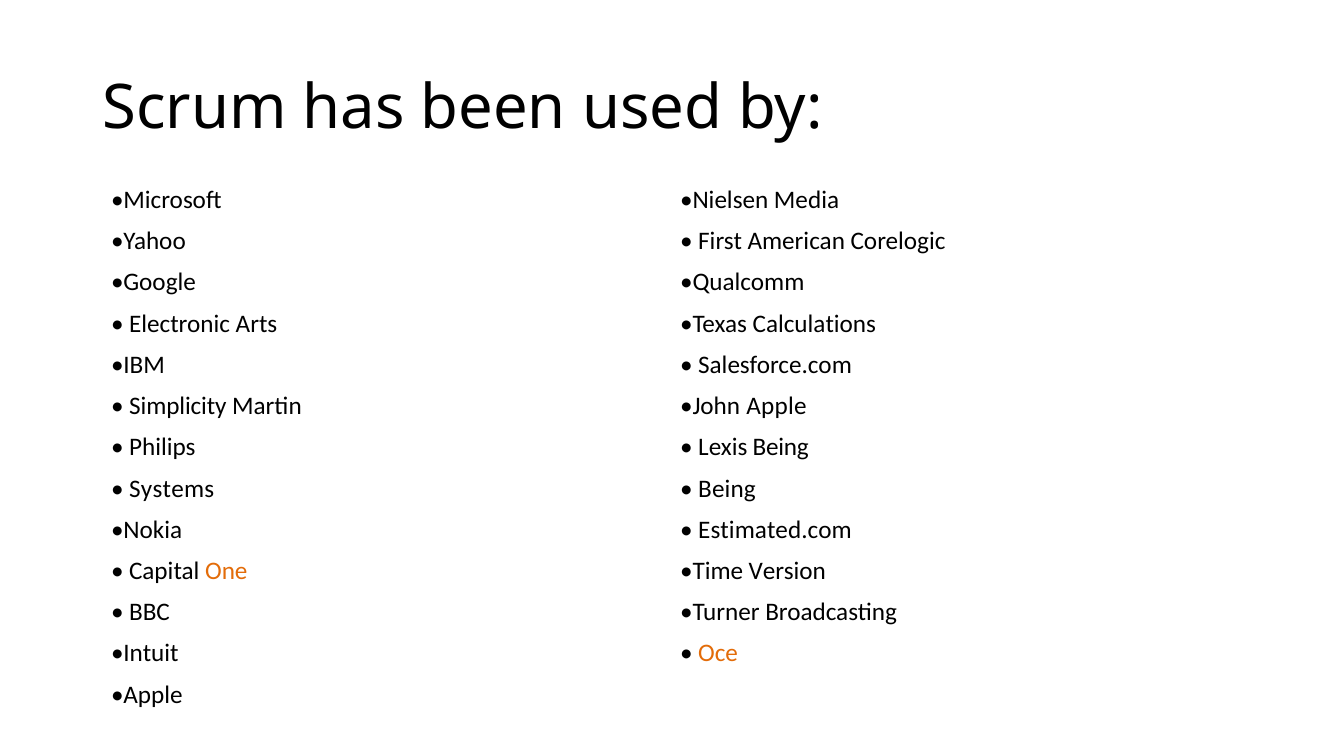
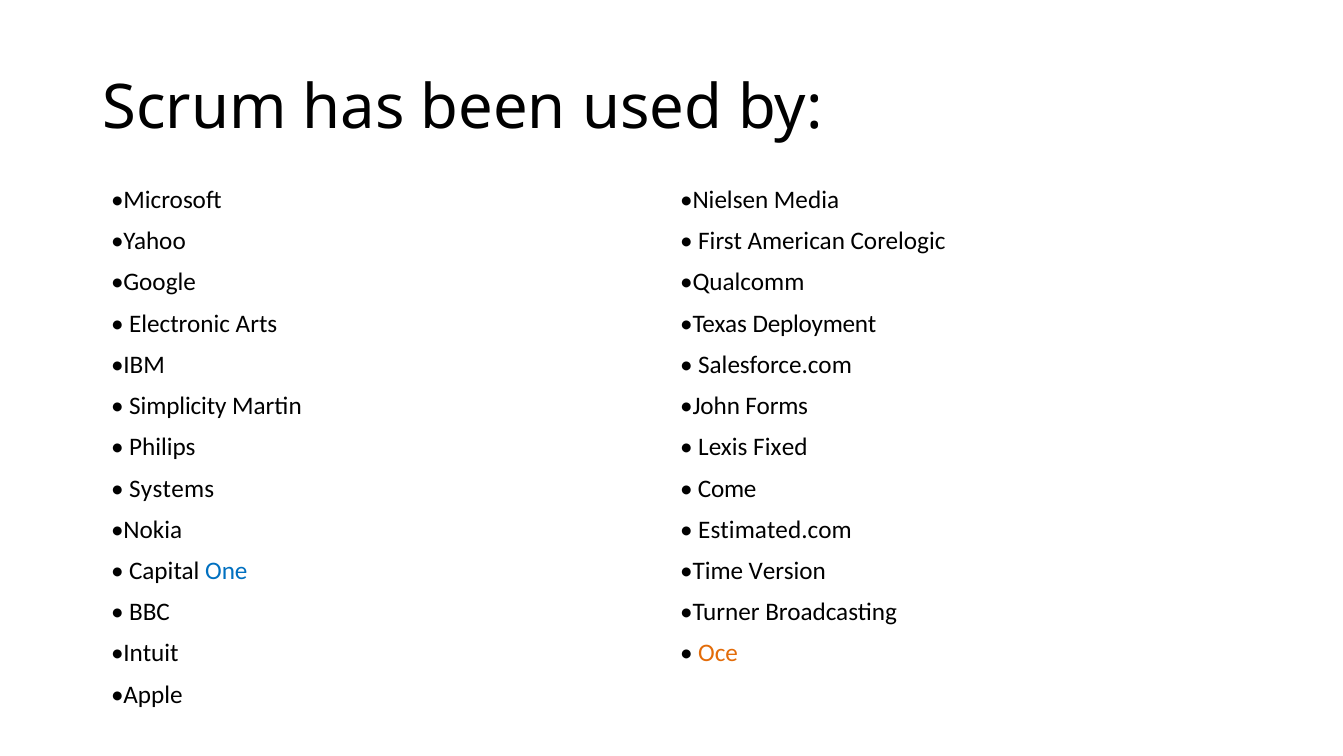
Calculations: Calculations -> Deployment
John Apple: Apple -> Forms
Lexis Being: Being -> Fixed
Being at (727, 488): Being -> Come
One colour: orange -> blue
